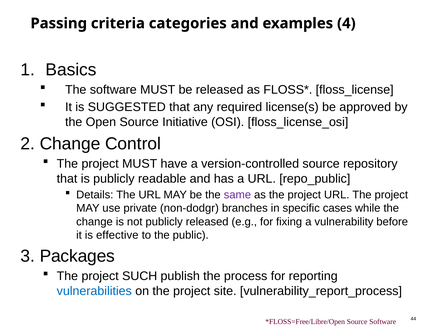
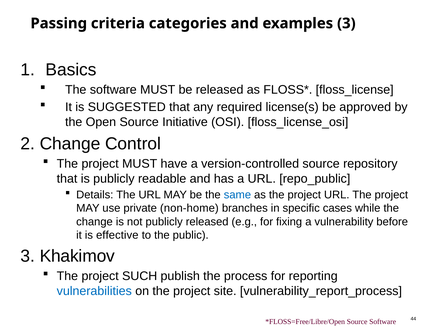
examples 4: 4 -> 3
same colour: purple -> blue
non-dodgr: non-dodgr -> non-home
Packages: Packages -> Khakimov
